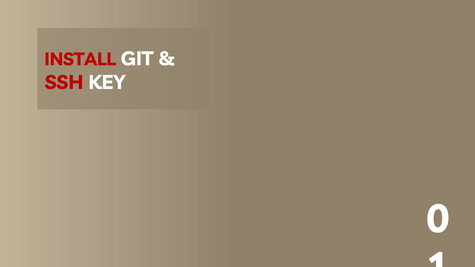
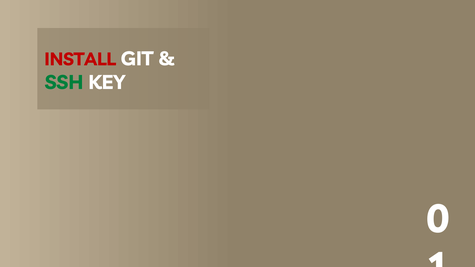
SSH colour: red -> green
